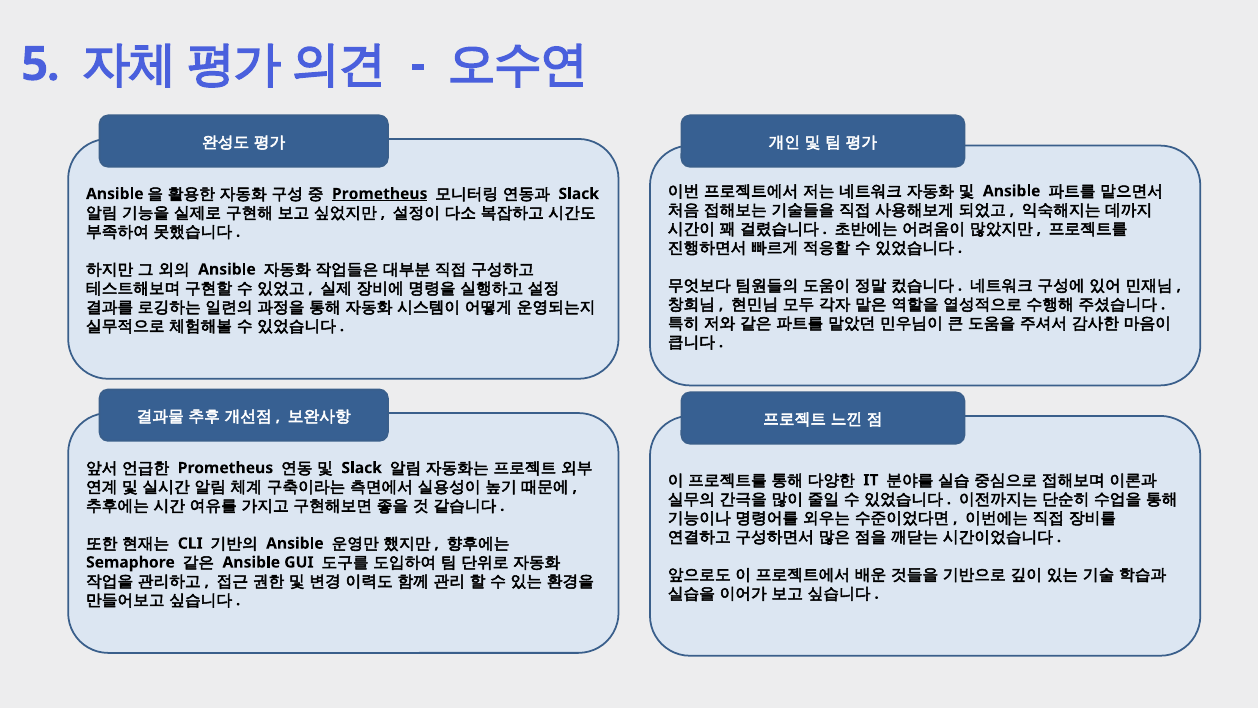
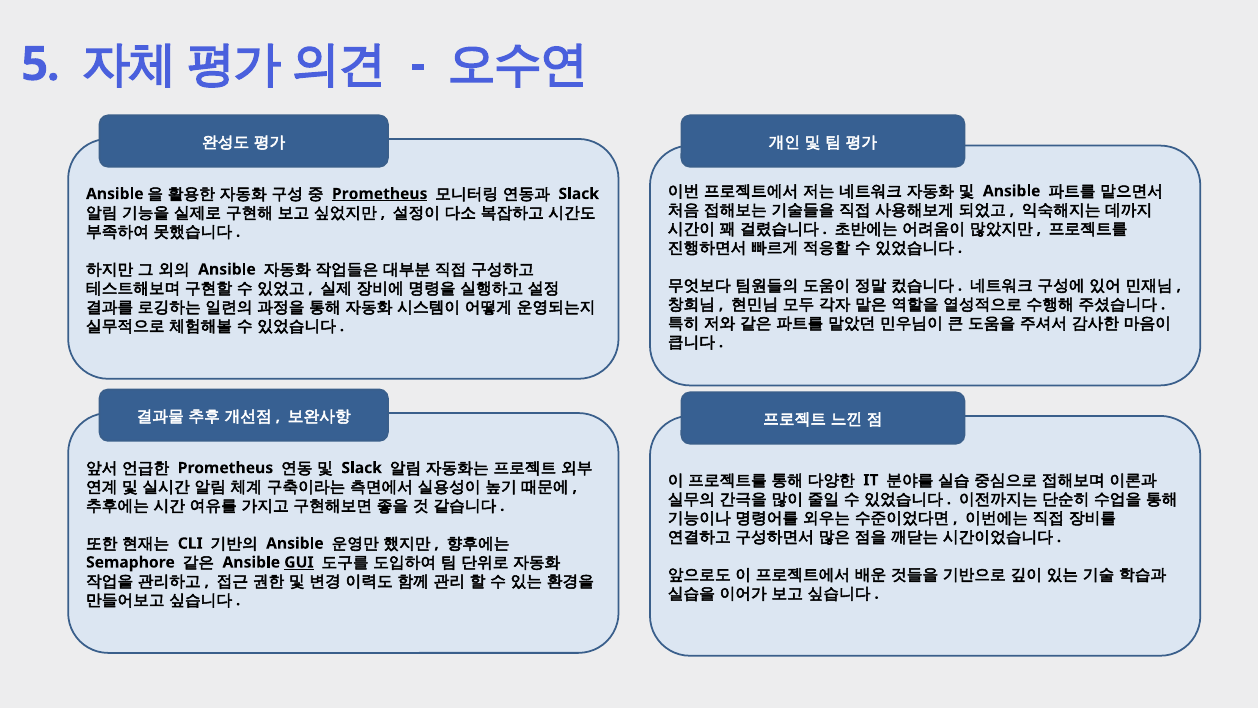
GUI underline: none -> present
